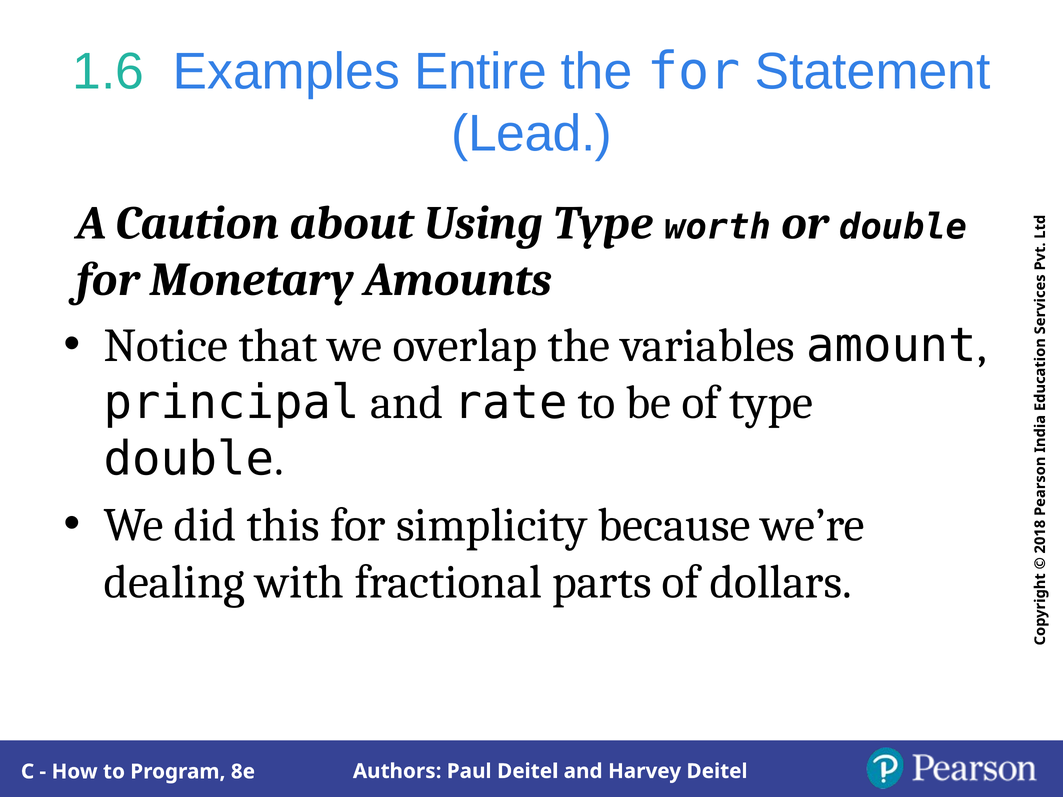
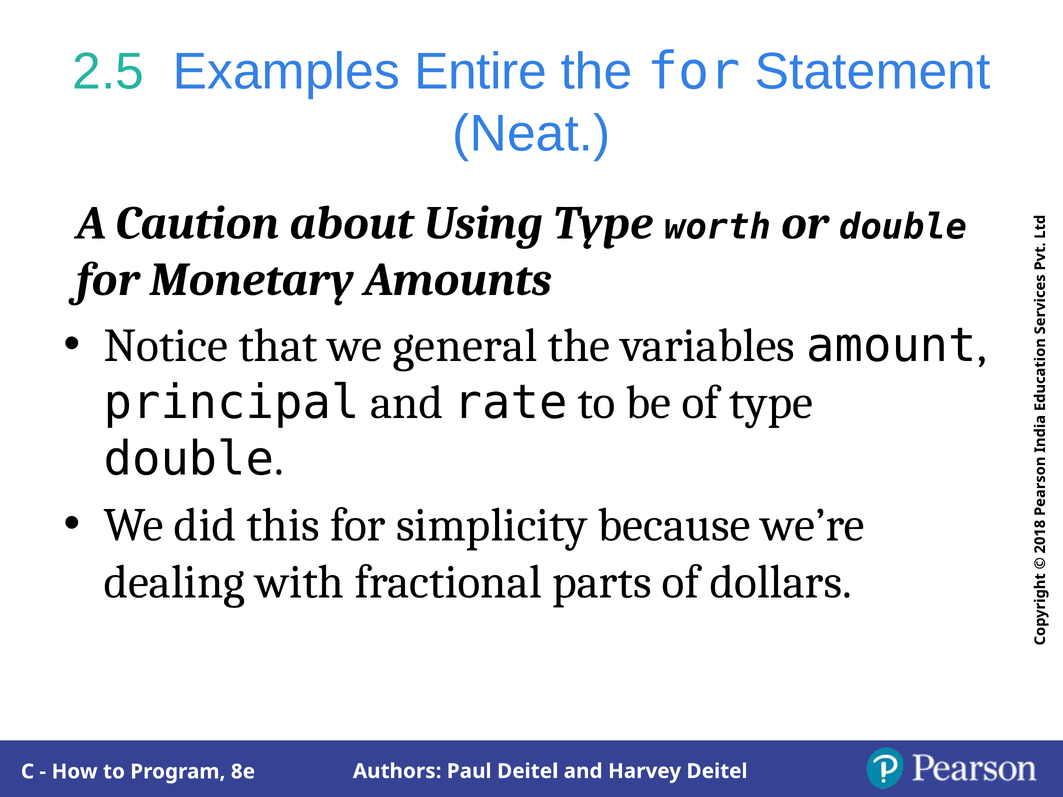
1.6: 1.6 -> 2.5
Lead: Lead -> Neat
overlap: overlap -> general
